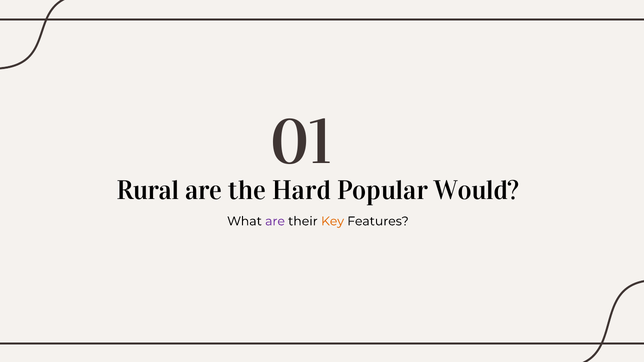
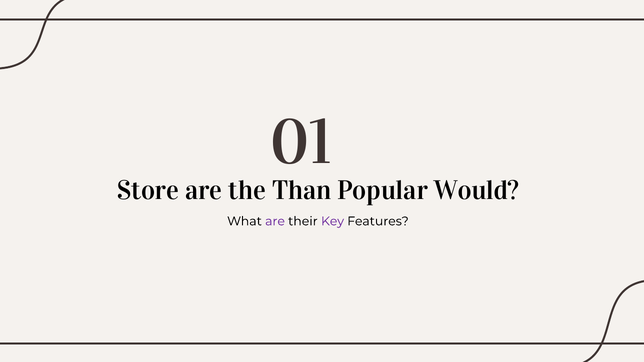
Rural: Rural -> Store
Hard: Hard -> Than
Key colour: orange -> purple
